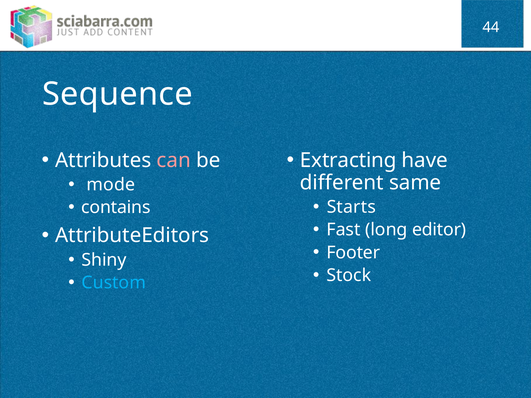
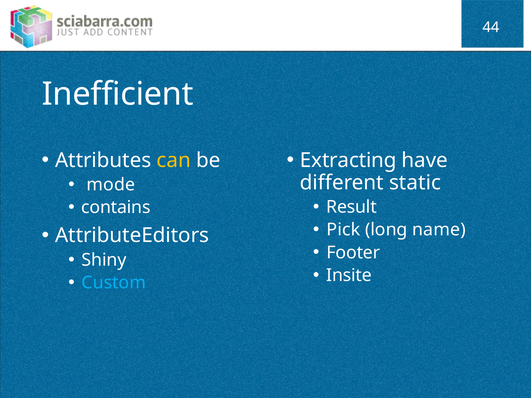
Sequence: Sequence -> Inefficient
can colour: pink -> yellow
same: same -> static
Starts: Starts -> Result
Fast: Fast -> Pick
editor: editor -> name
Stock: Stock -> Insite
